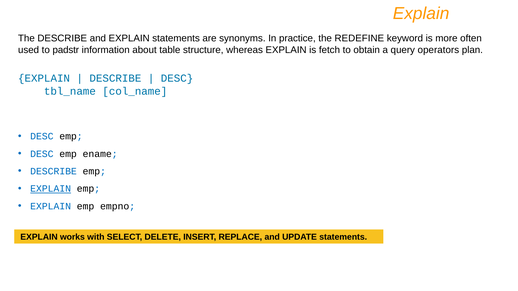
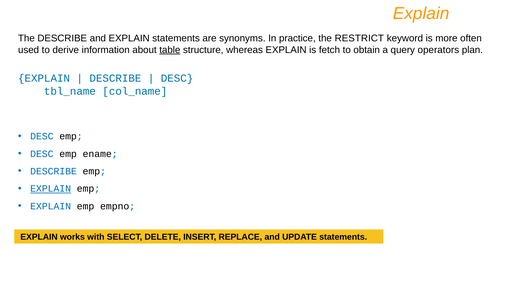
REDEFINE: REDEFINE -> RESTRICT
padstr: padstr -> derive
table underline: none -> present
